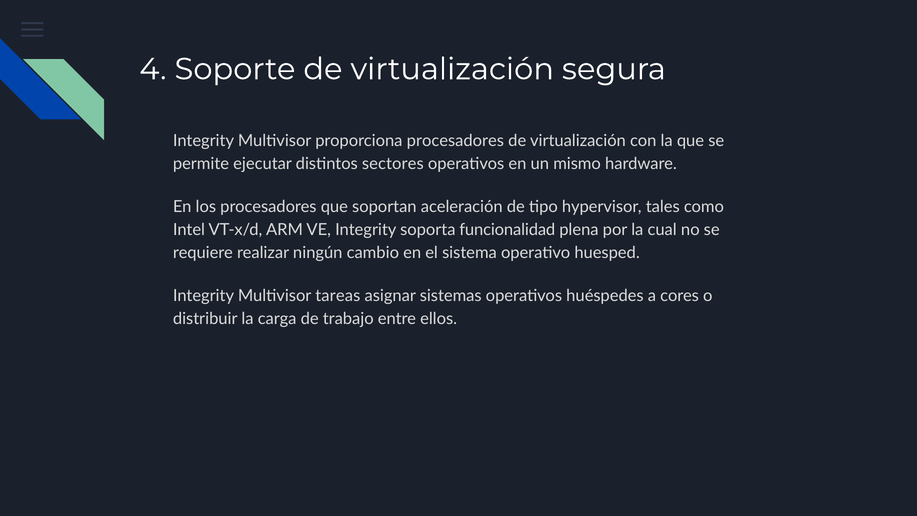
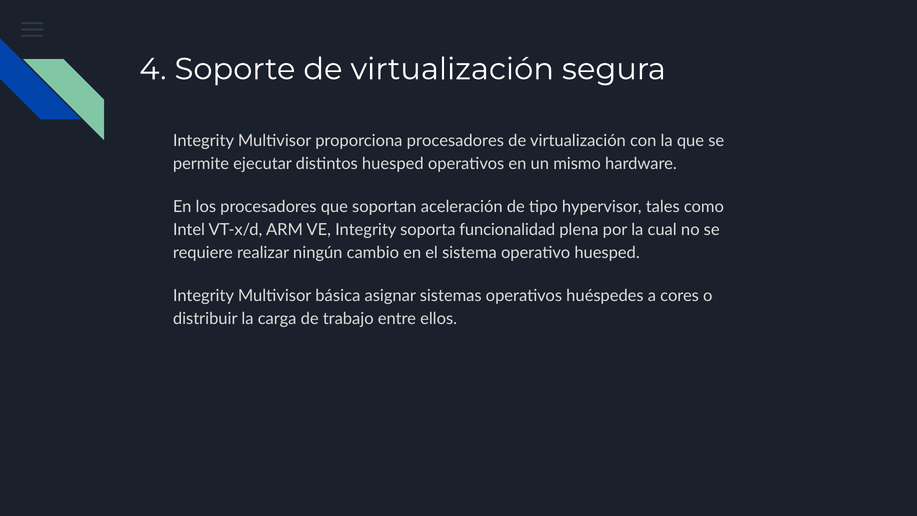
distintos sectores: sectores -> huesped
tareas: tareas -> básica
